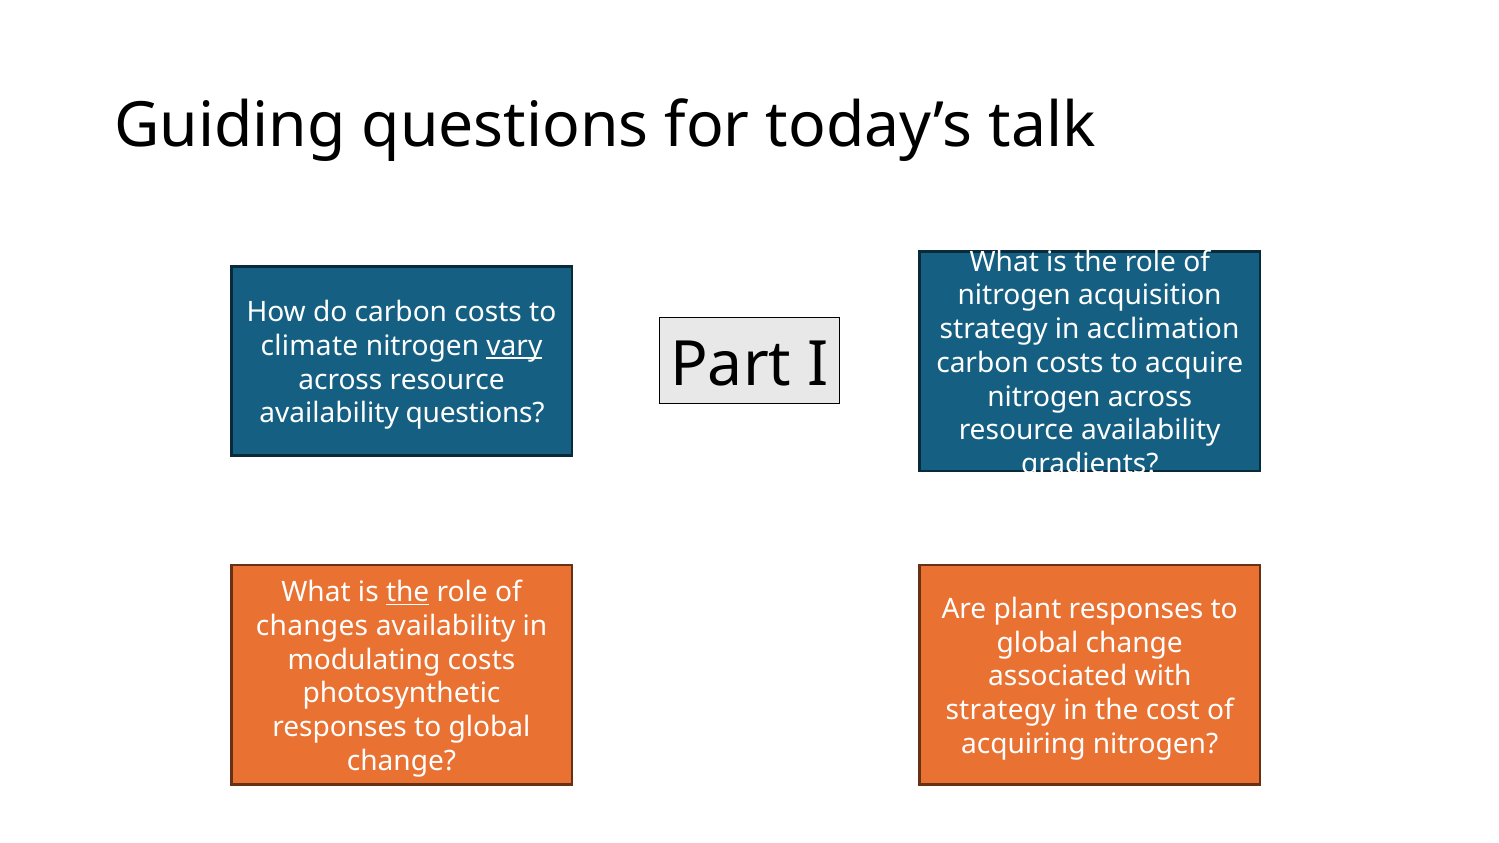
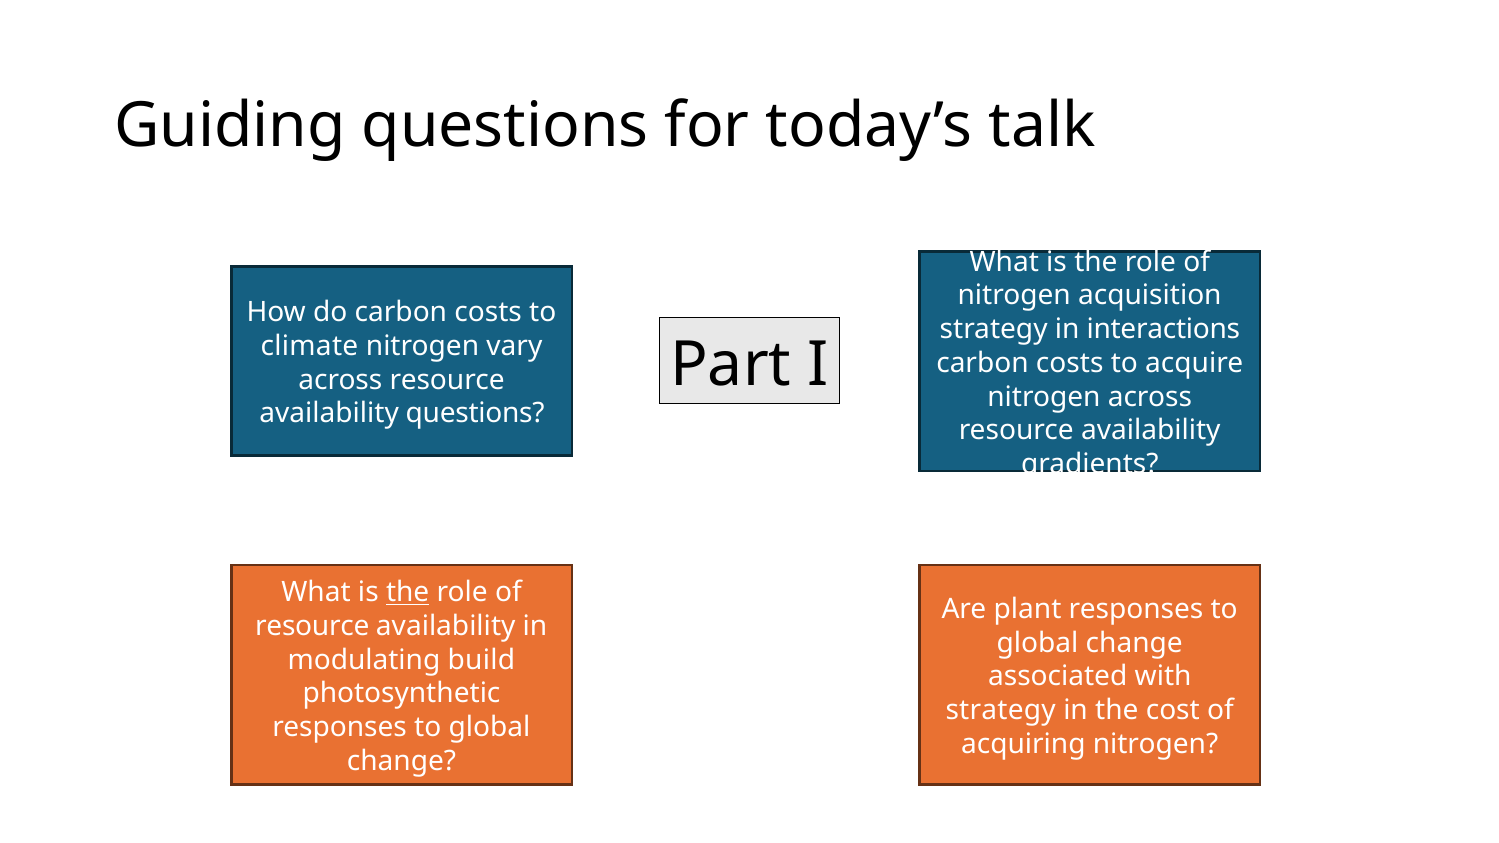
acclimation: acclimation -> interactions
vary underline: present -> none
changes at (312, 626): changes -> resource
modulating costs: costs -> build
